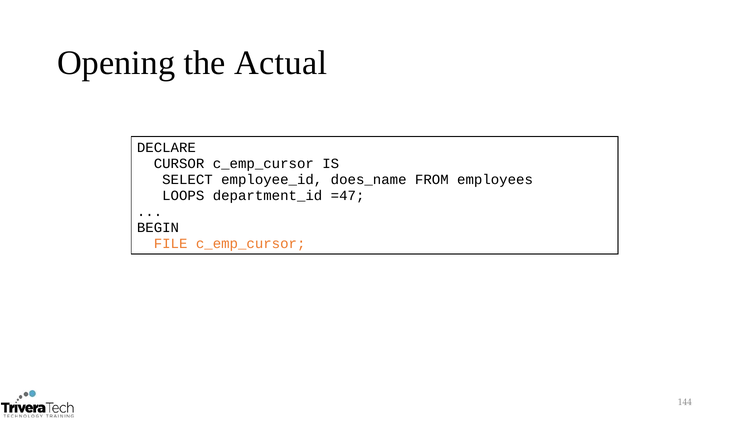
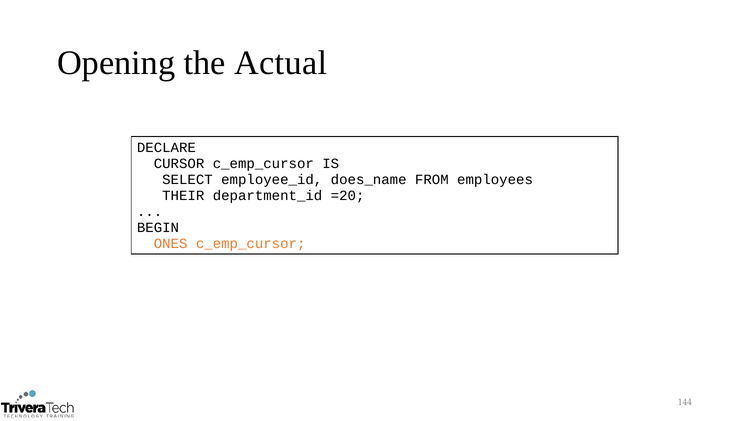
LOOPS: LOOPS -> THEIR
=47: =47 -> =20
FILE: FILE -> ONES
